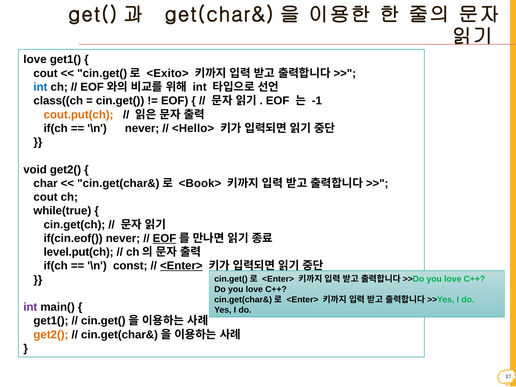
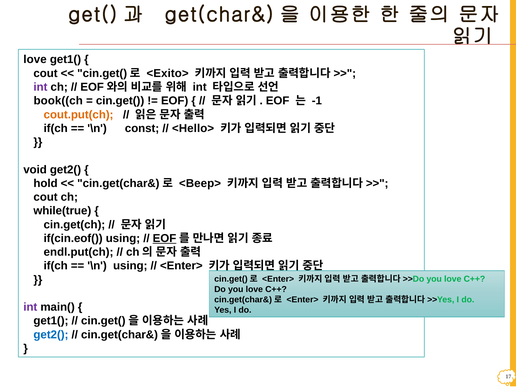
int at (40, 87) colour: blue -> purple
class((ch: class((ch -> book((ch
\n never: never -> const
char: char -> hold
<Book>: <Book> -> <Beep>
if(cin.eof( never: never -> using
level.put(ch: level.put(ch -> endl.put(ch
\n const: const -> using
<Enter> at (181, 266) underline: present -> none
get2( at (51, 335) colour: orange -> blue
